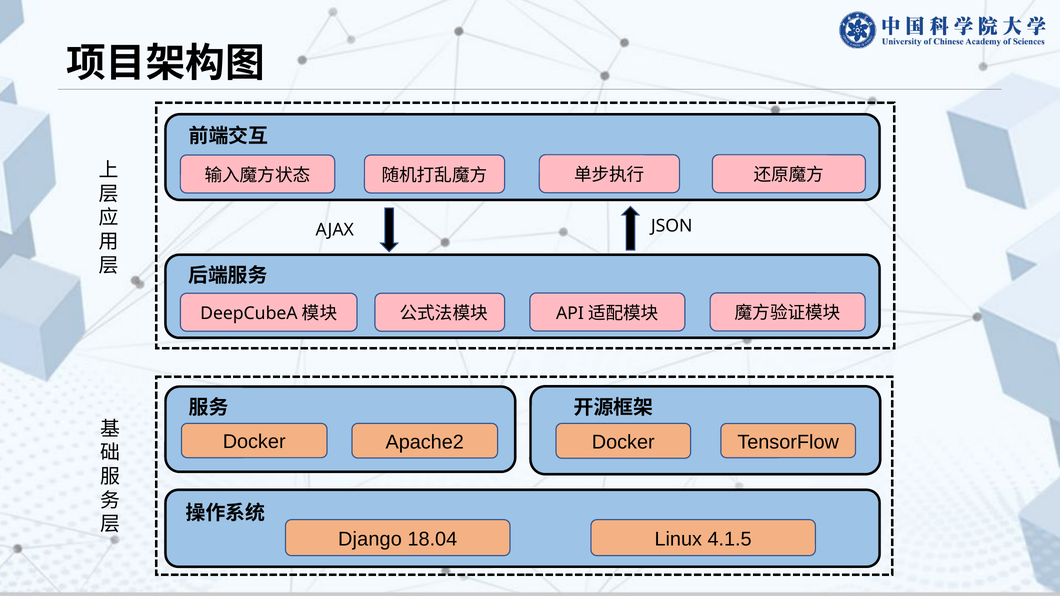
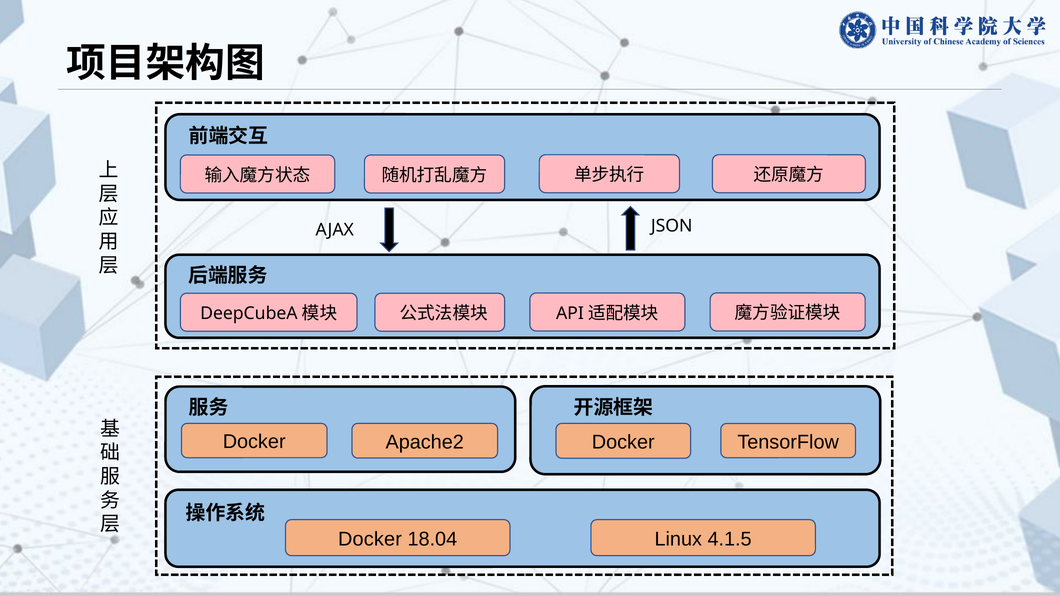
Django at (370, 539): Django -> Docker
